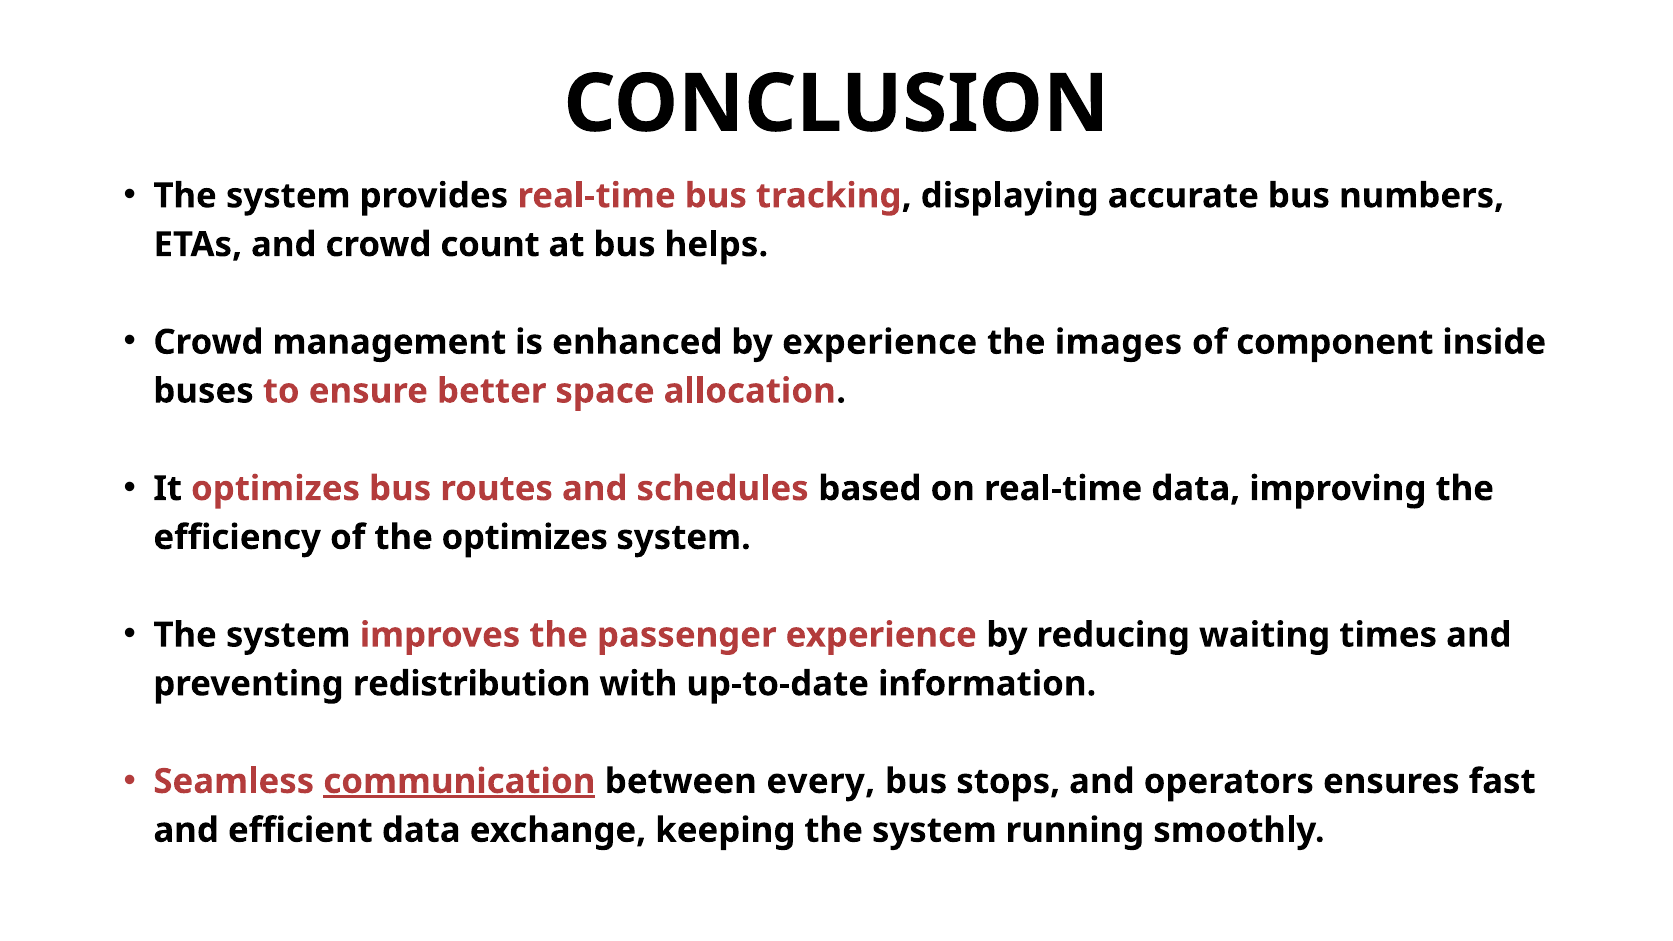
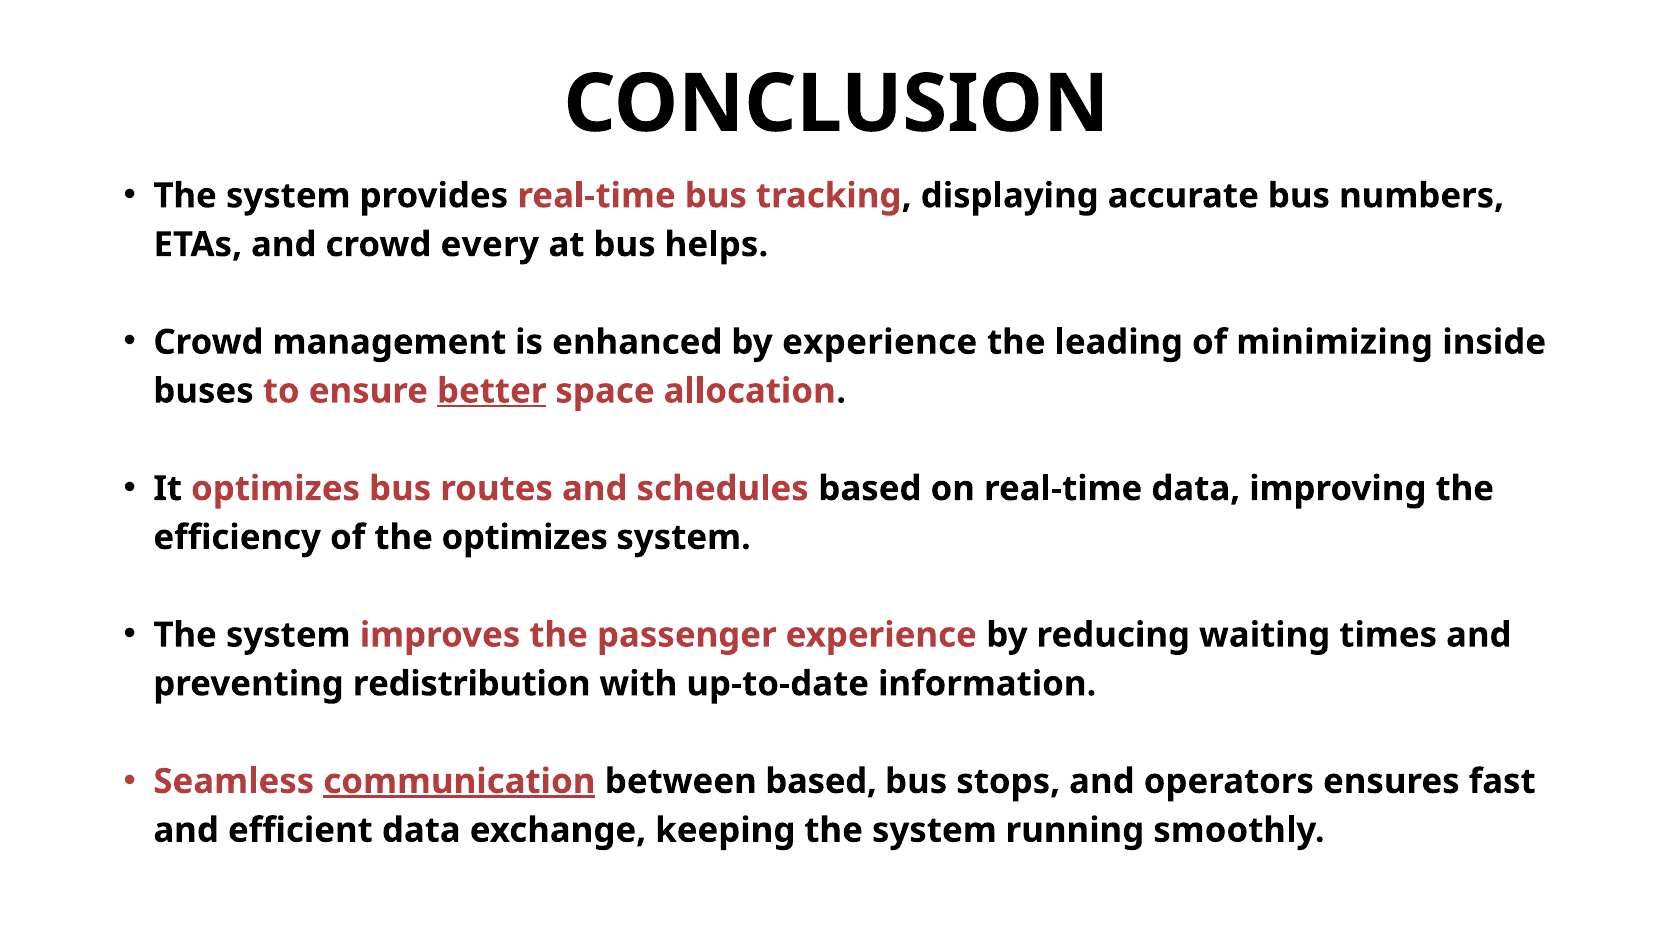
count: count -> every
images: images -> leading
component: component -> minimizing
better underline: none -> present
between every: every -> based
